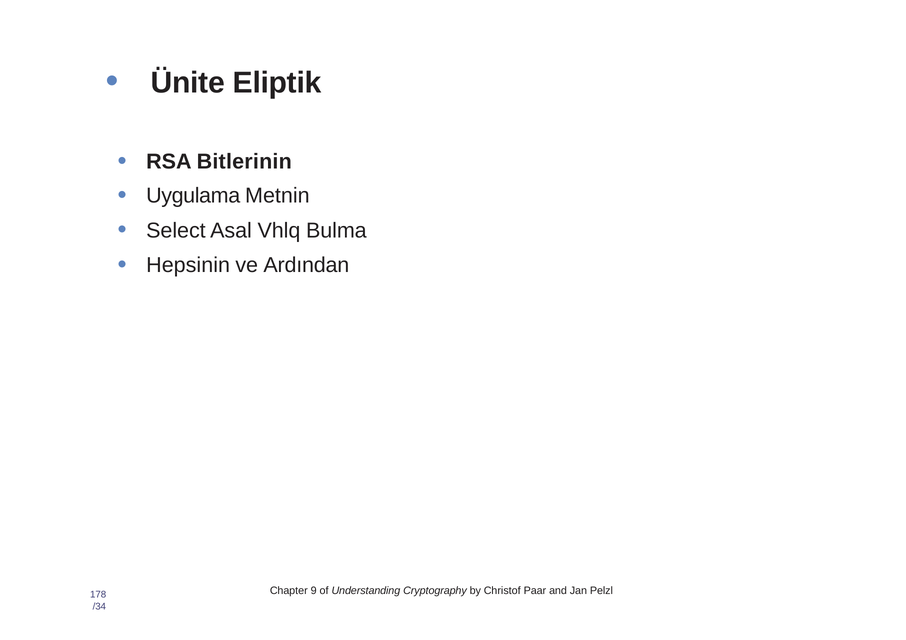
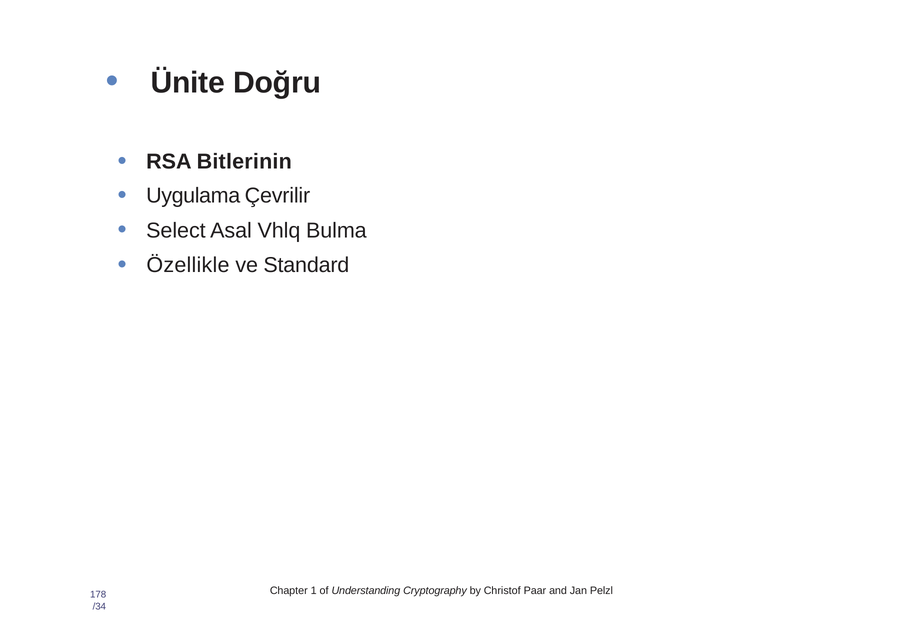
Eliptik: Eliptik -> Doğru
Metnin: Metnin -> Çevrilir
Hepsinin: Hepsinin -> Özellikle
Ardından: Ardından -> Standard
9: 9 -> 1
